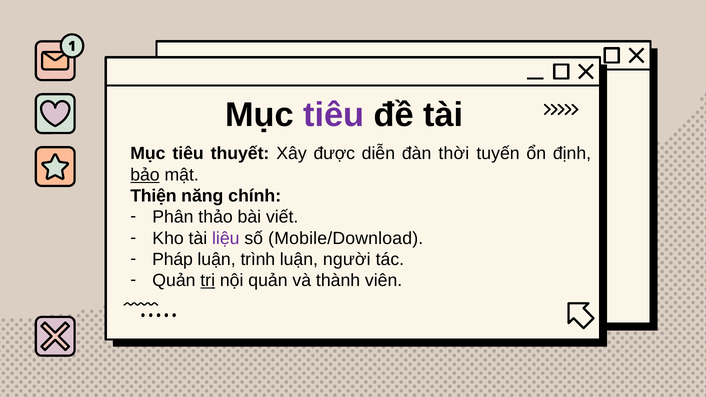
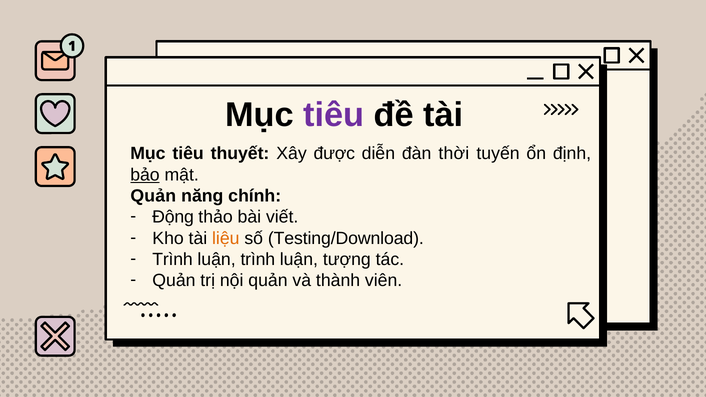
Thiện at (153, 196): Thiện -> Quản
Phân: Phân -> Động
liệu colour: purple -> orange
Mobile/Download: Mobile/Download -> Testing/Download
Pháp at (173, 260): Pháp -> Trình
người: người -> tượng
trị underline: present -> none
